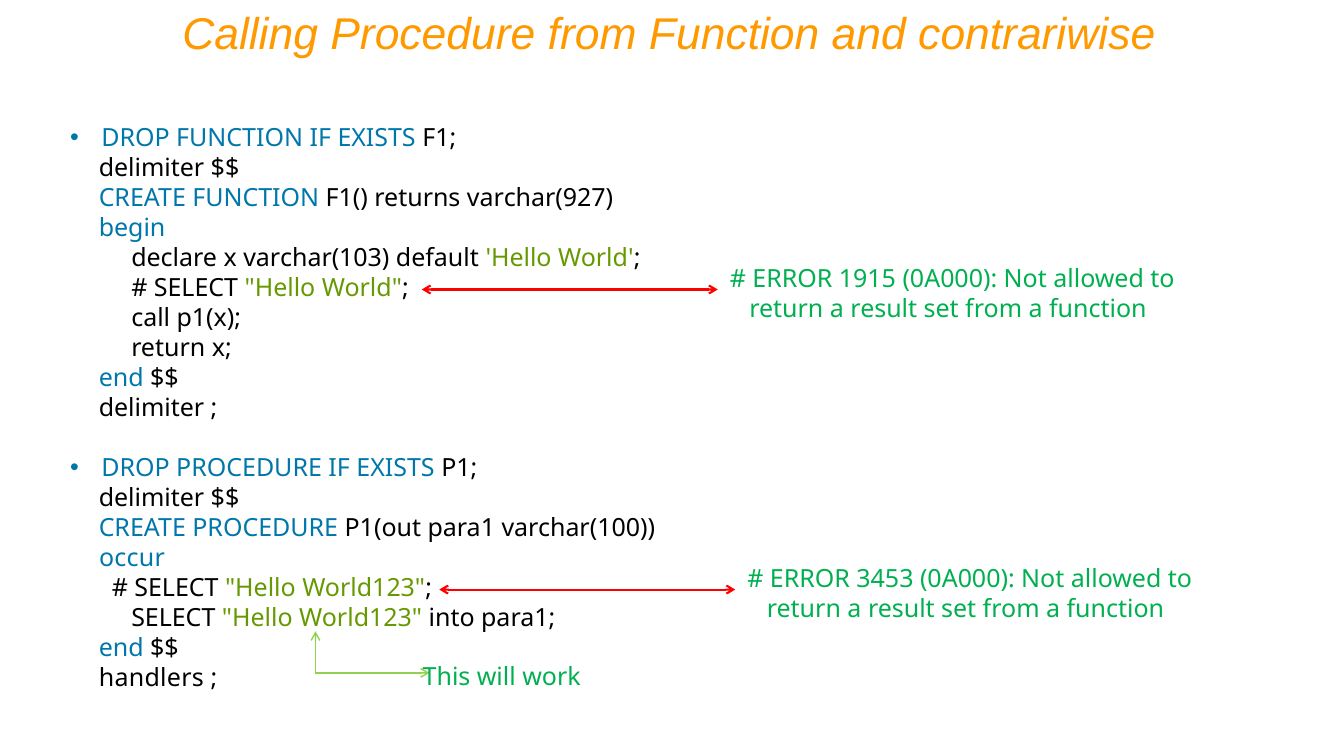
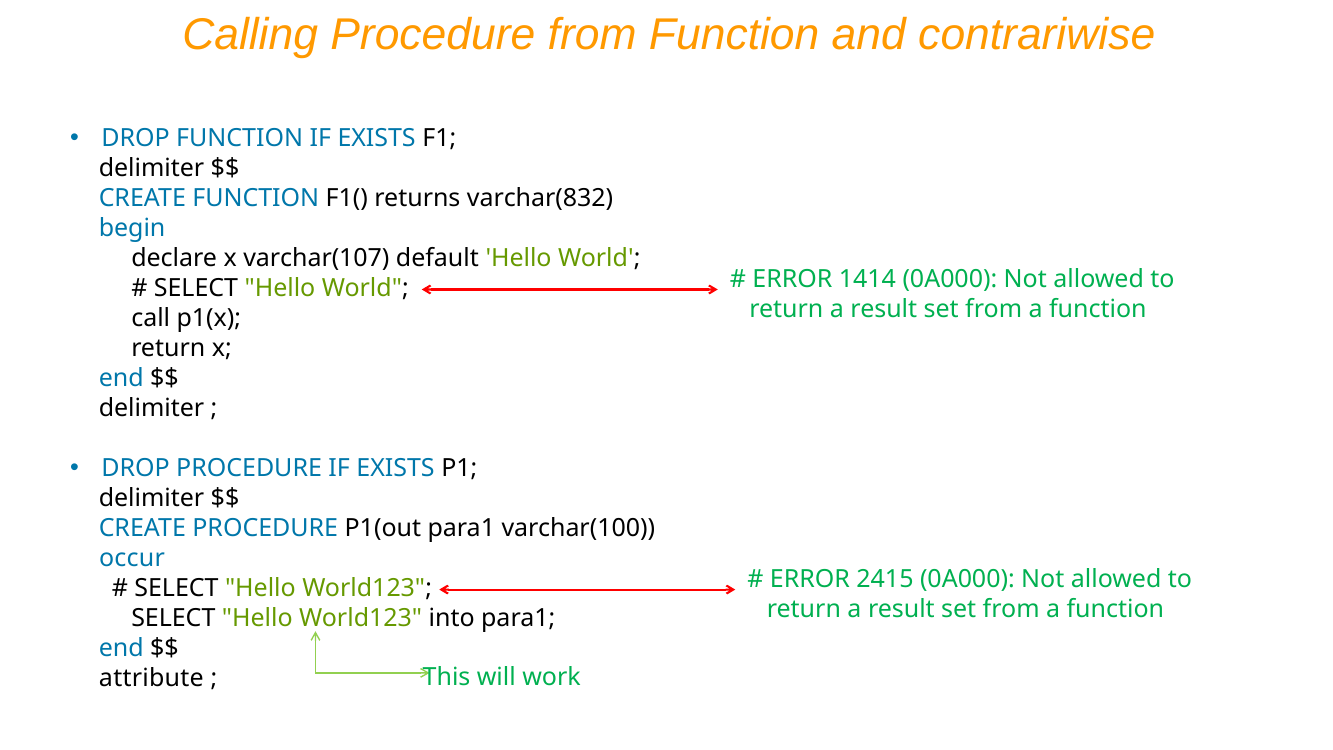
varchar(927: varchar(927 -> varchar(832
varchar(103: varchar(103 -> varchar(107
1915: 1915 -> 1414
3453: 3453 -> 2415
handlers: handlers -> attribute
